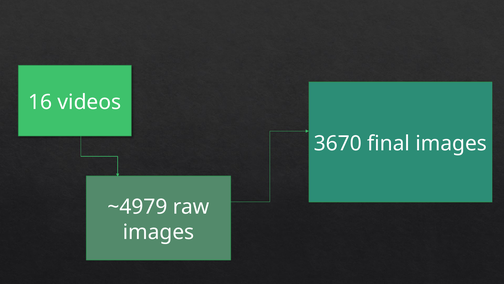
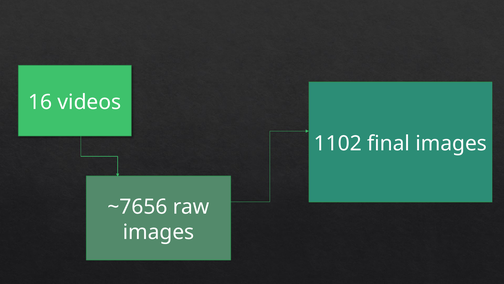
3670: 3670 -> 1102
~4979: ~4979 -> ~7656
